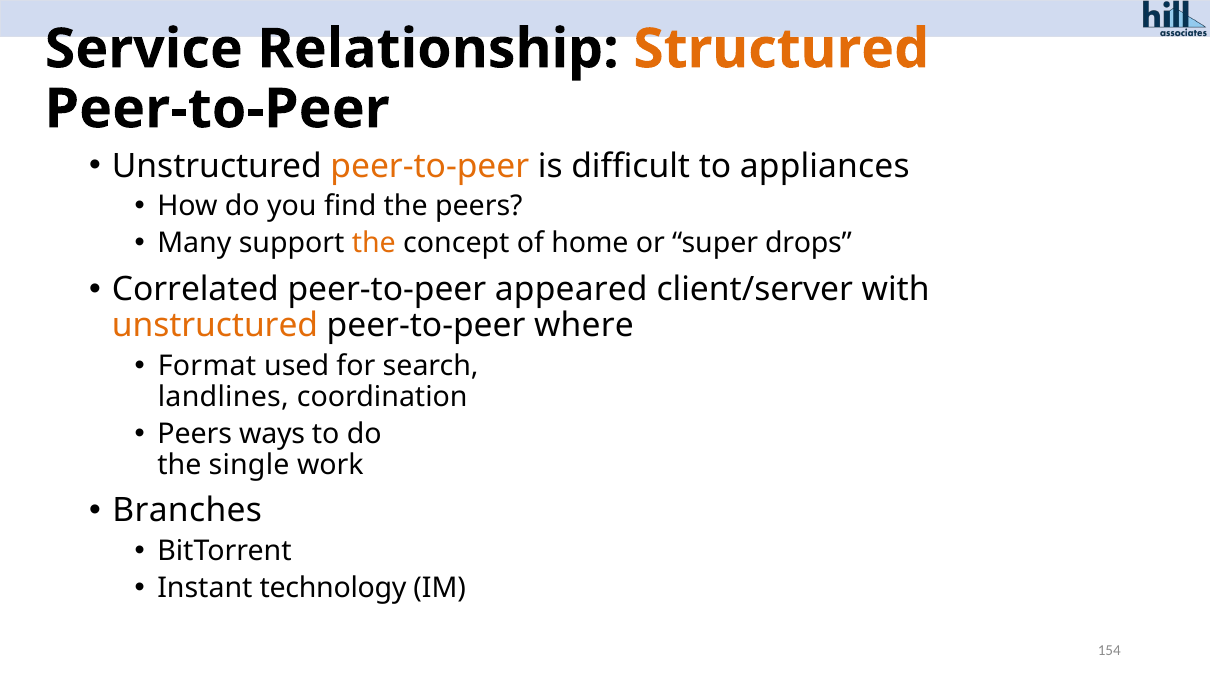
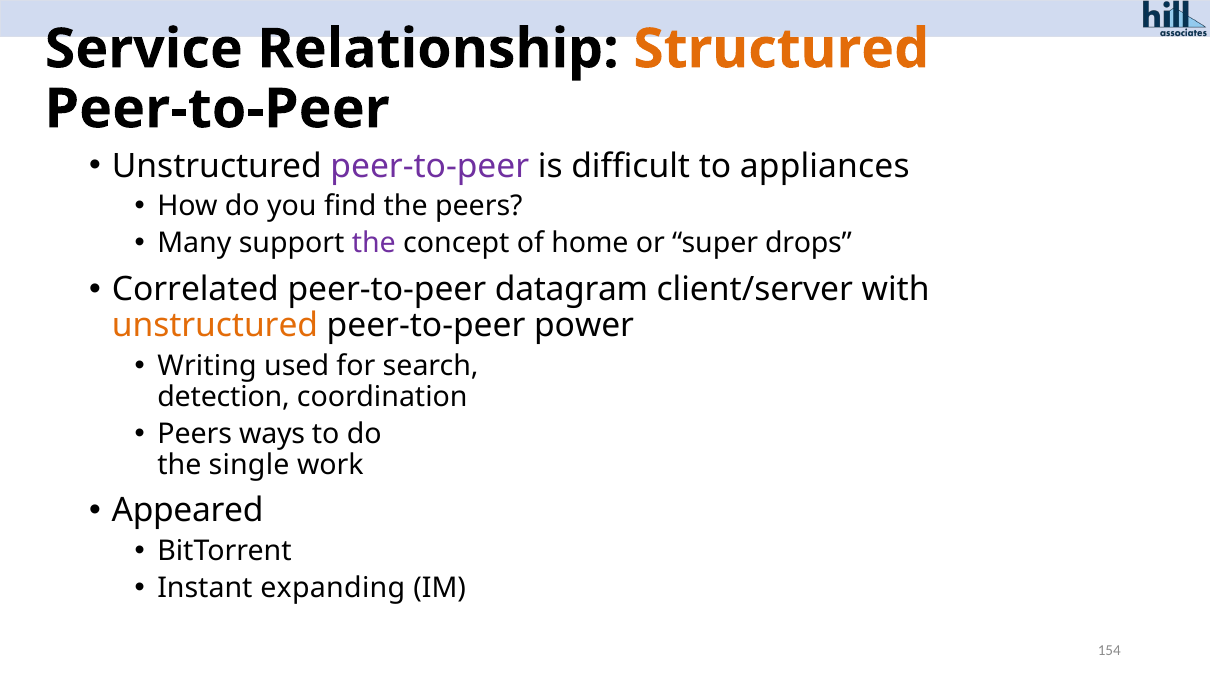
peer-to-peer at (430, 166) colour: orange -> purple
the at (374, 243) colour: orange -> purple
appeared: appeared -> datagram
where: where -> power
Format: Format -> Writing
landlines: landlines -> detection
Branches: Branches -> Appeared
technology: technology -> expanding
